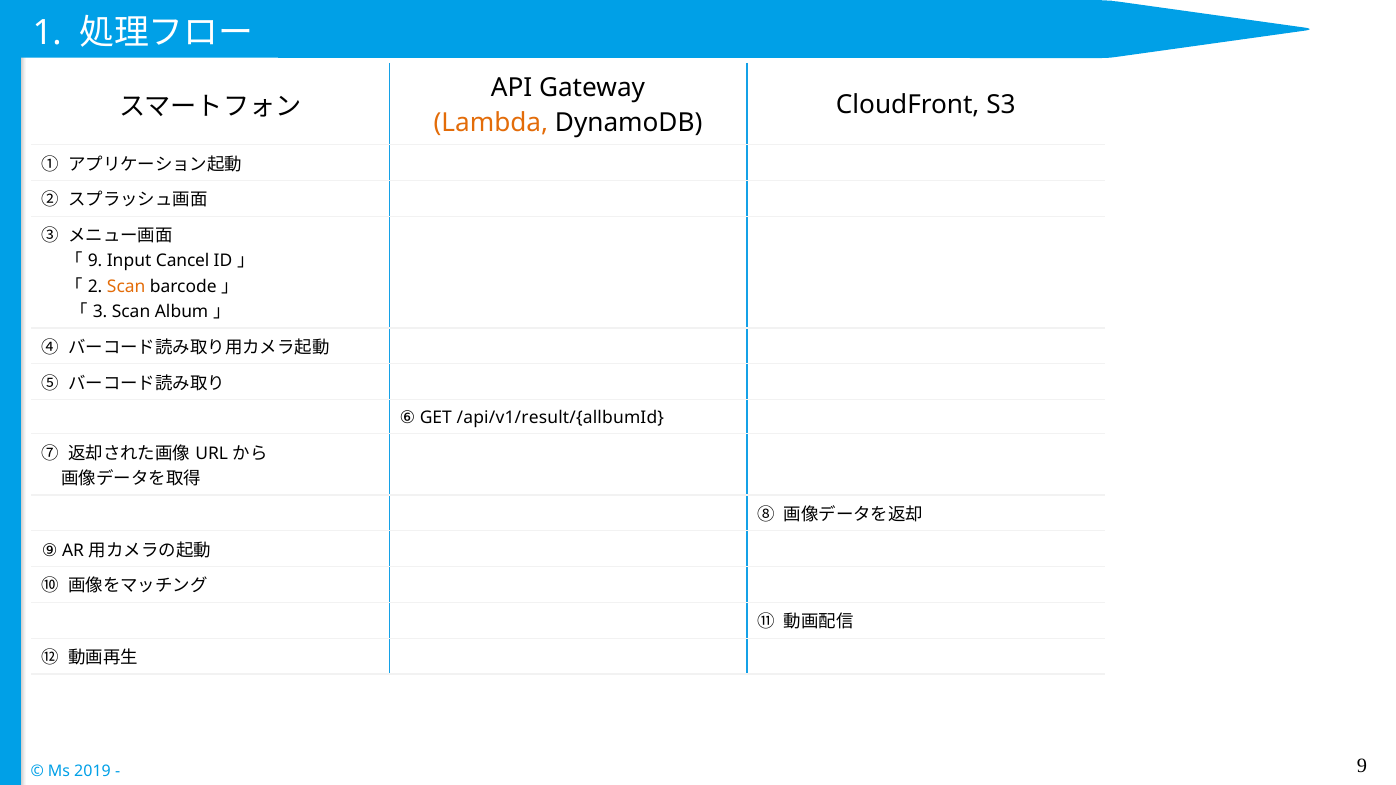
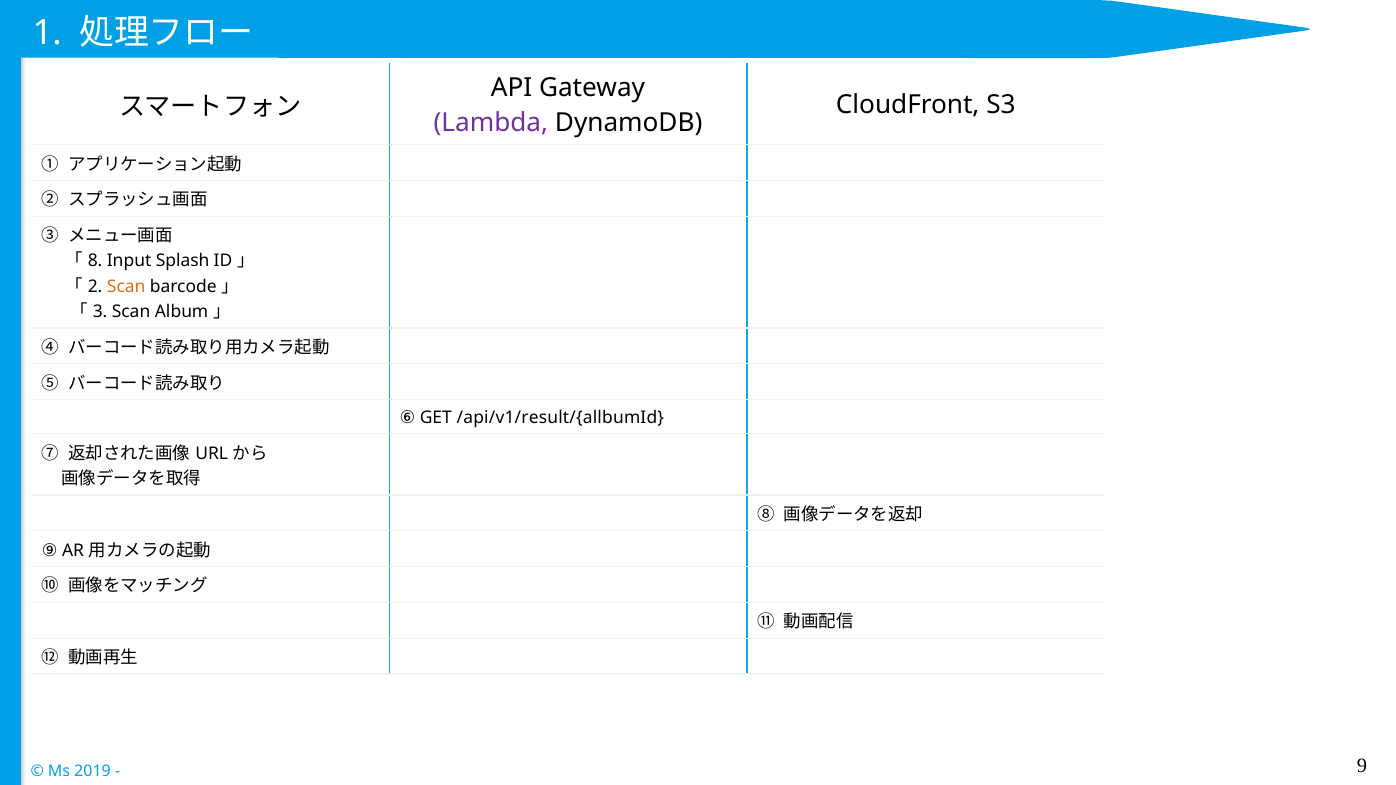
Lambda colour: orange -> purple
9 at (95, 261): 9 -> 8
Cancel: Cancel -> Splash
